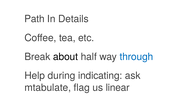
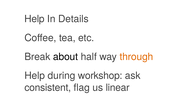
Path at (34, 19): Path -> Help
through colour: blue -> orange
indicating: indicating -> workshop
mtabulate: mtabulate -> consistent
